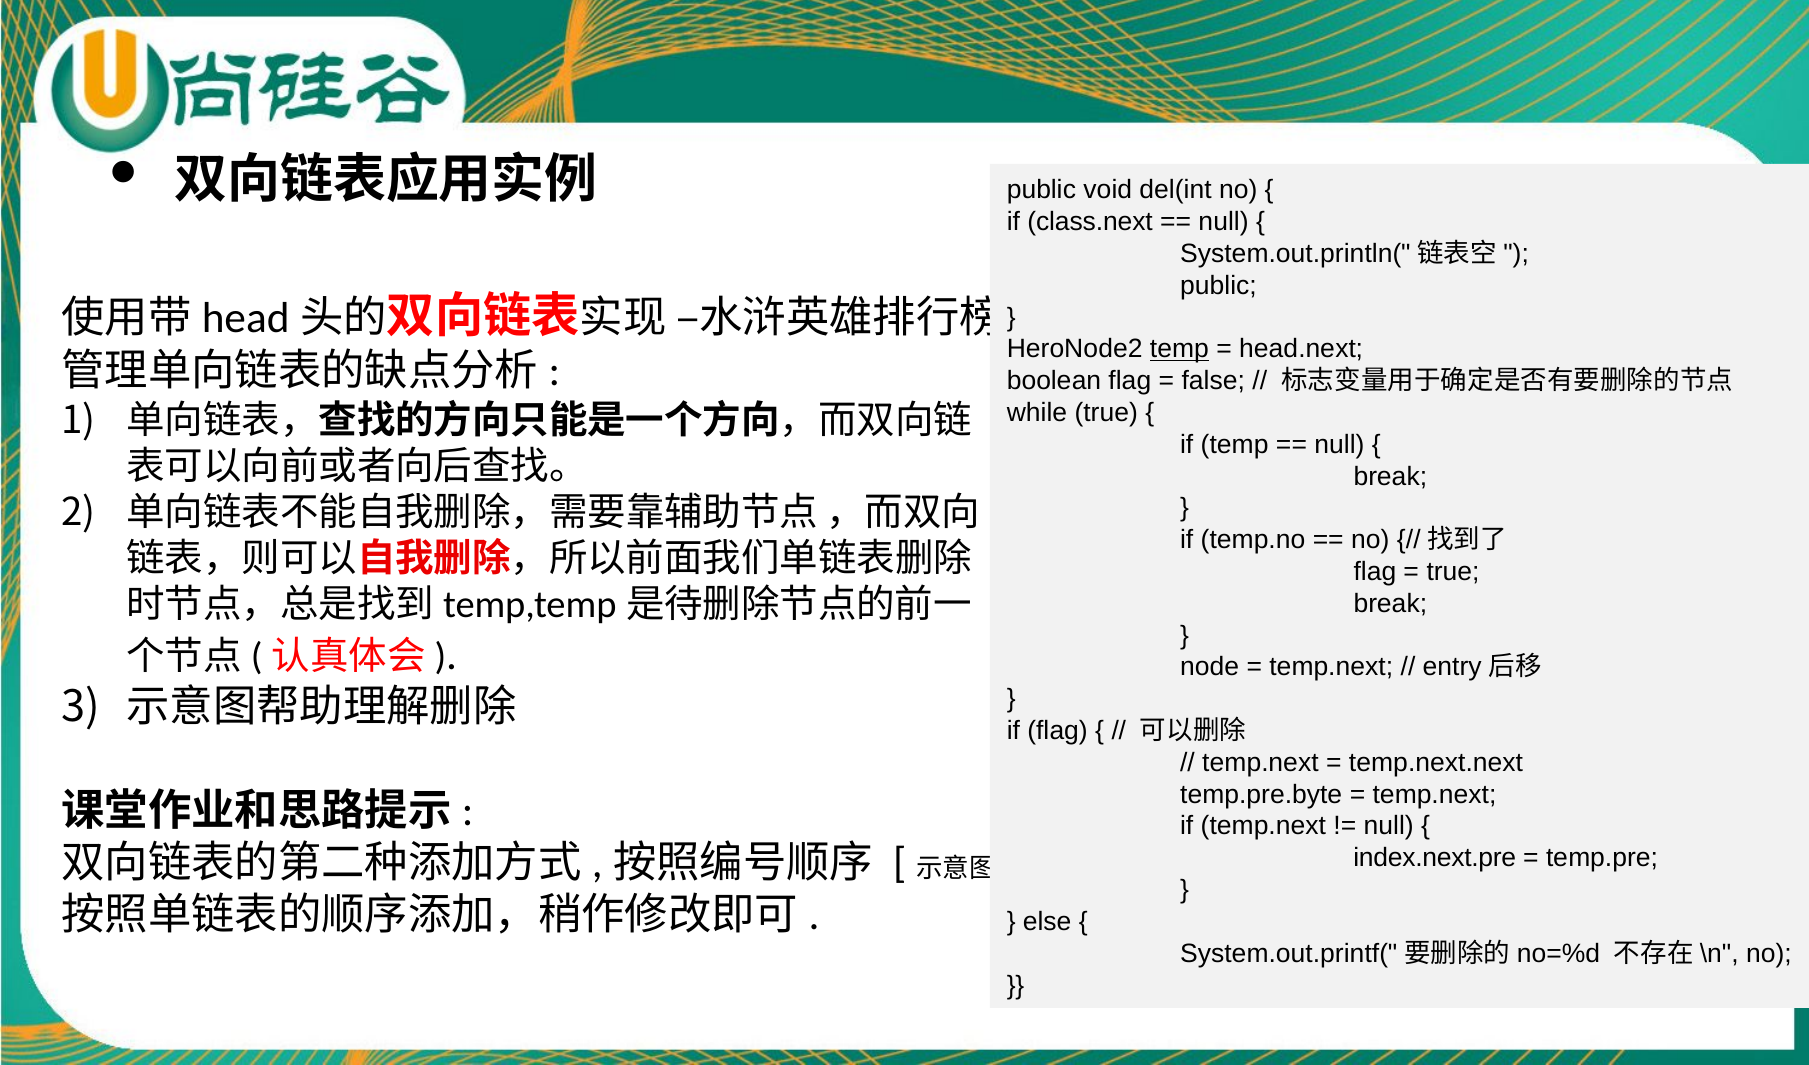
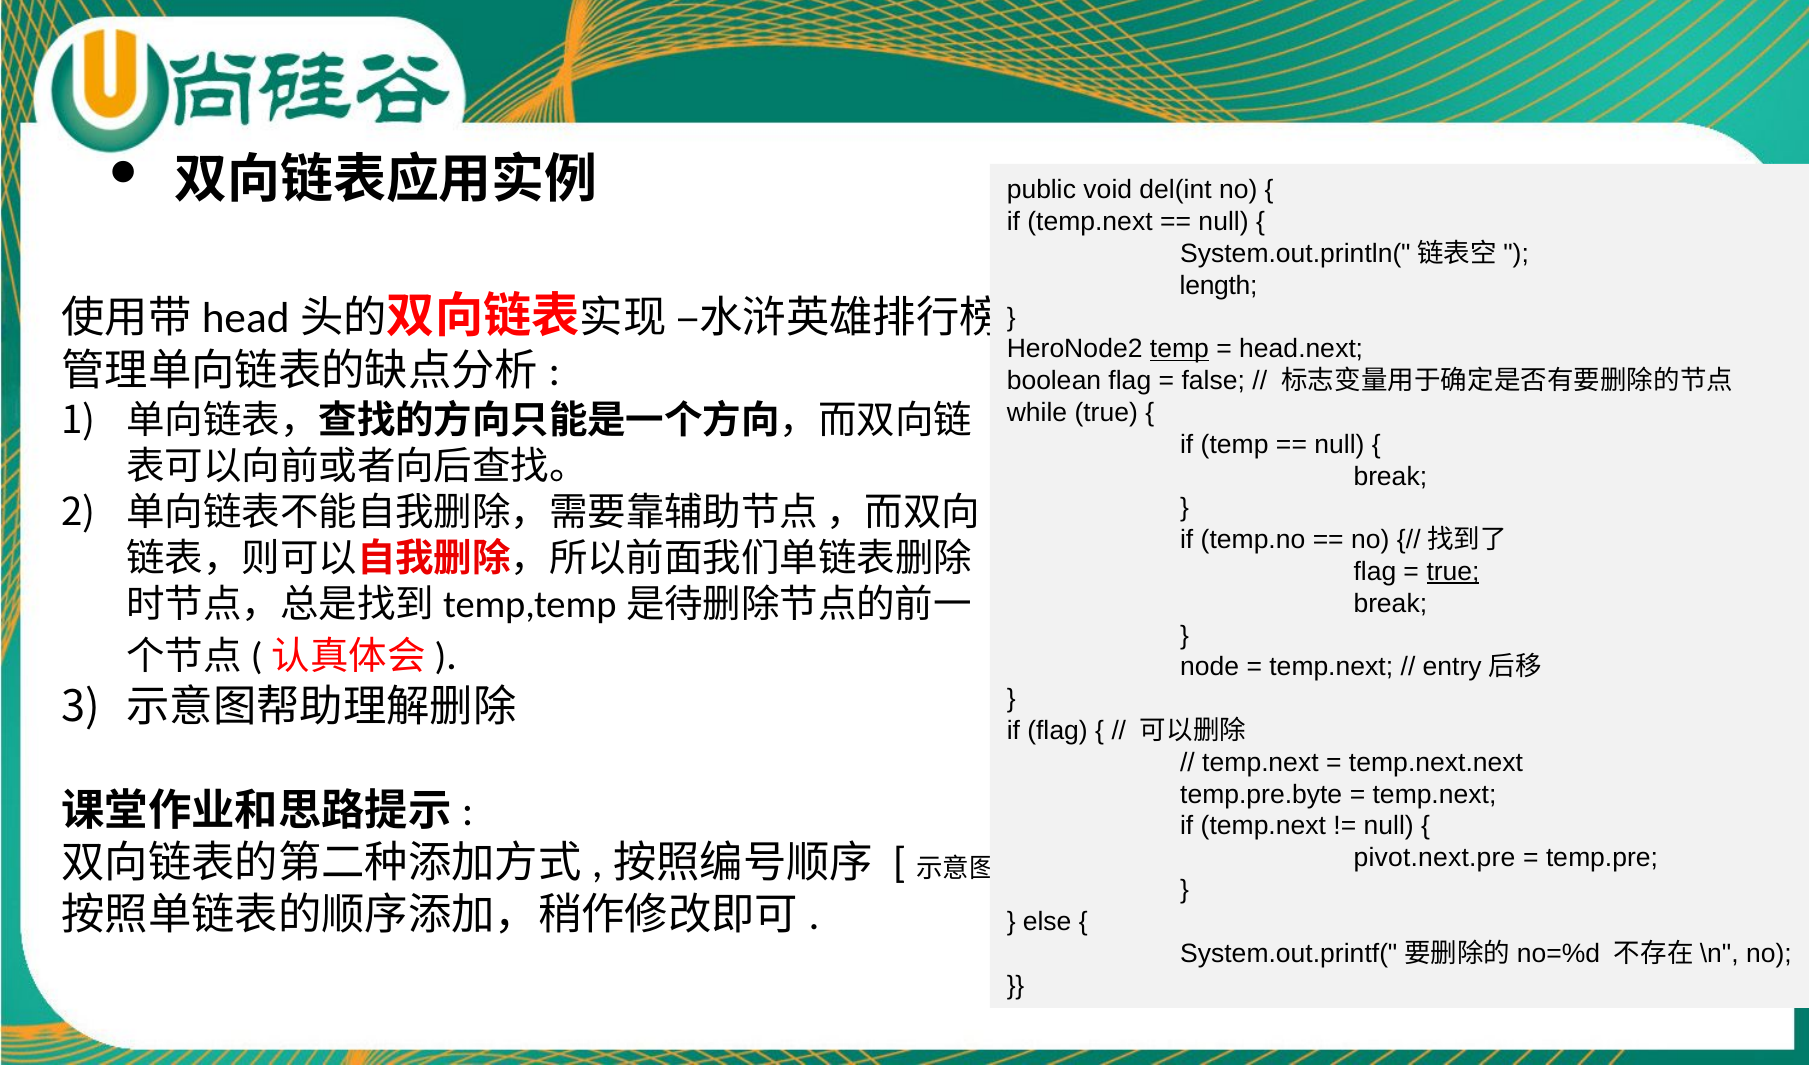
class.next at (1090, 222): class.next -> temp.next
public at (1218, 285): public -> length
true at (1453, 572) underline: none -> present
index.next.pre: index.next.pre -> pivot.next.pre
